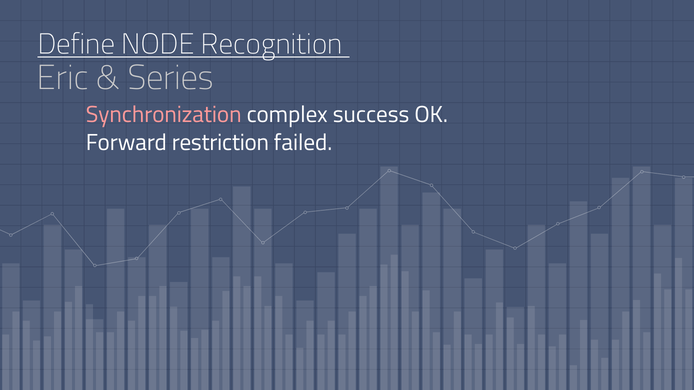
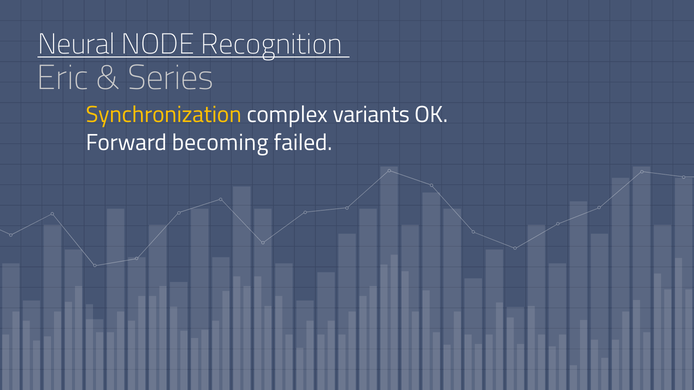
Define: Define -> Neural
Synchronization colour: pink -> yellow
success: success -> variants
restriction: restriction -> becoming
